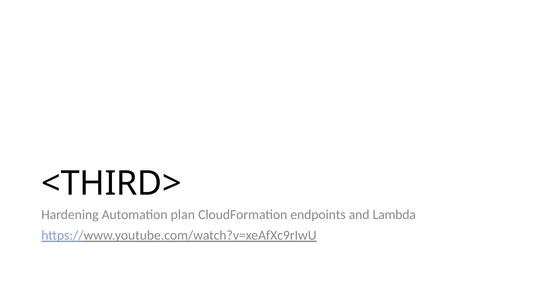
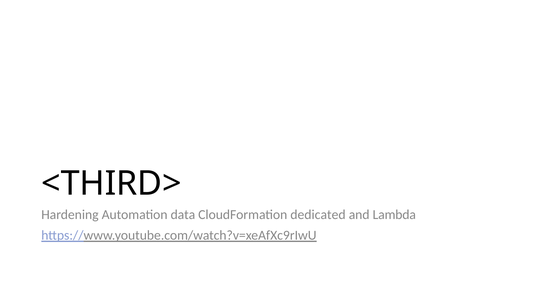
plan: plan -> data
endpoints: endpoints -> dedicated
